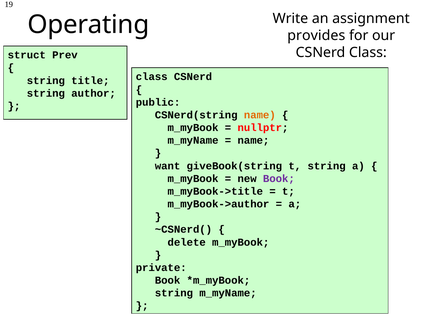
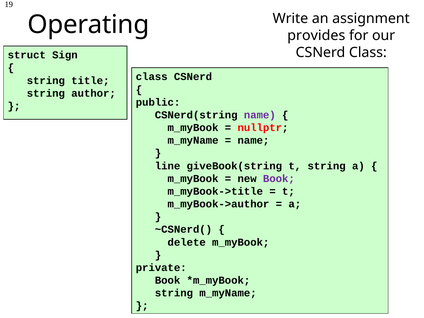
Prev: Prev -> Sign
name at (260, 115) colour: orange -> purple
want: want -> line
